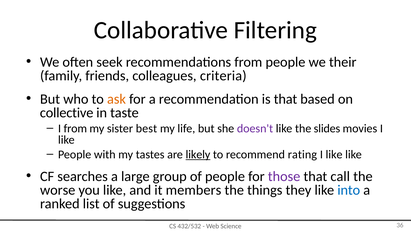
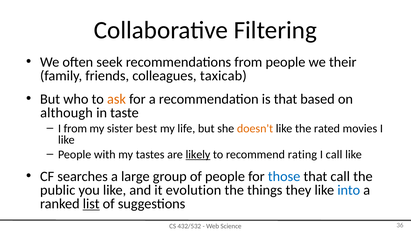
criteria: criteria -> taxicab
collective: collective -> although
doesn't colour: purple -> orange
slides: slides -> rated
like at (334, 155): like -> call
those colour: purple -> blue
worse: worse -> public
members: members -> evolution
list underline: none -> present
